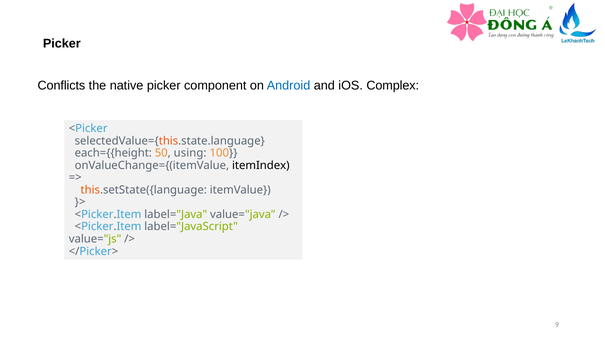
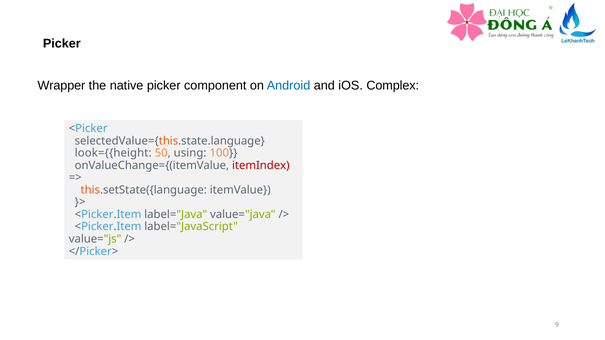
Conflicts: Conflicts -> Wrapper
each={{height: each={{height -> look={{height
itemIndex colour: black -> red
